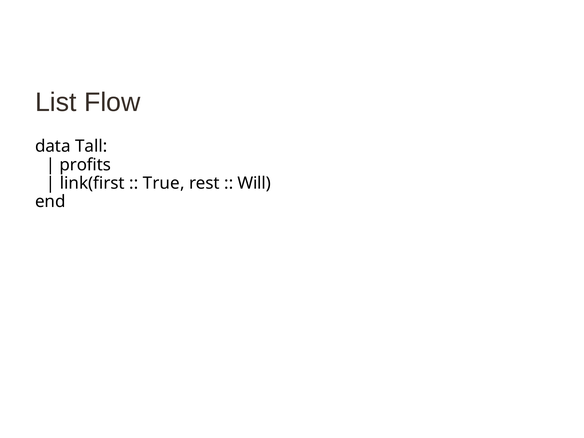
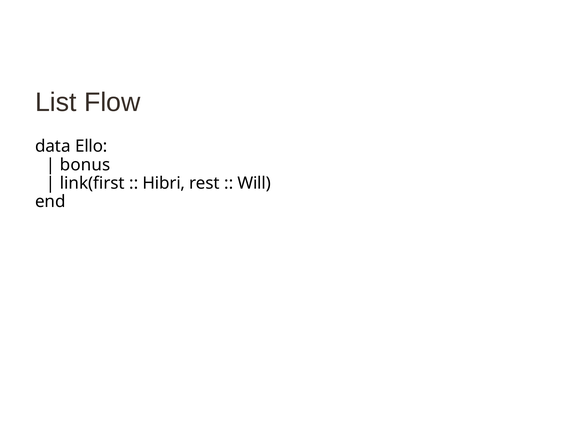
Tall: Tall -> Ello
profits: profits -> bonus
True: True -> Hibri
